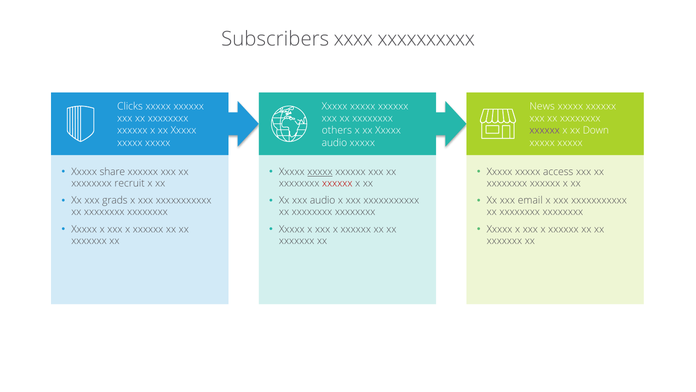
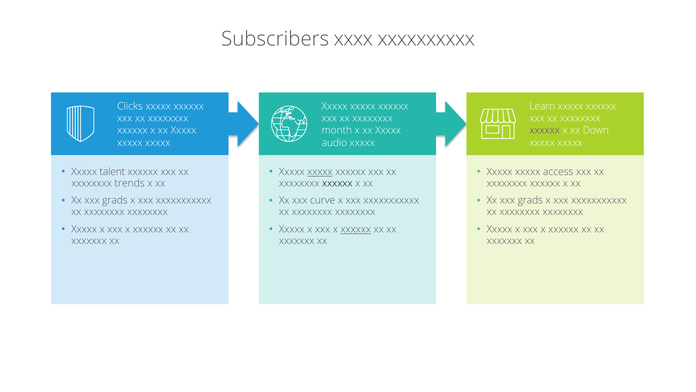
News: News -> Learn
others: others -> month
share: share -> talent
recruit: recruit -> trends
xxxxxx at (337, 183) colour: red -> black
xxx audio: audio -> curve
email at (530, 200): email -> grads
xxxxxx at (356, 229) underline: none -> present
